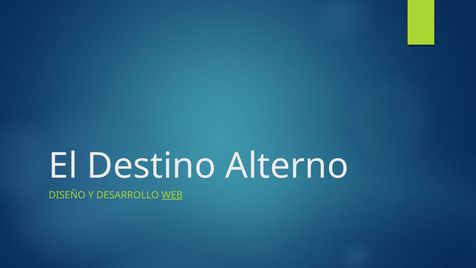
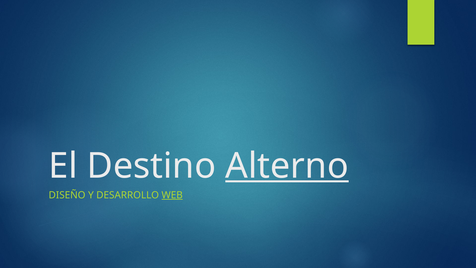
Alterno underline: none -> present
